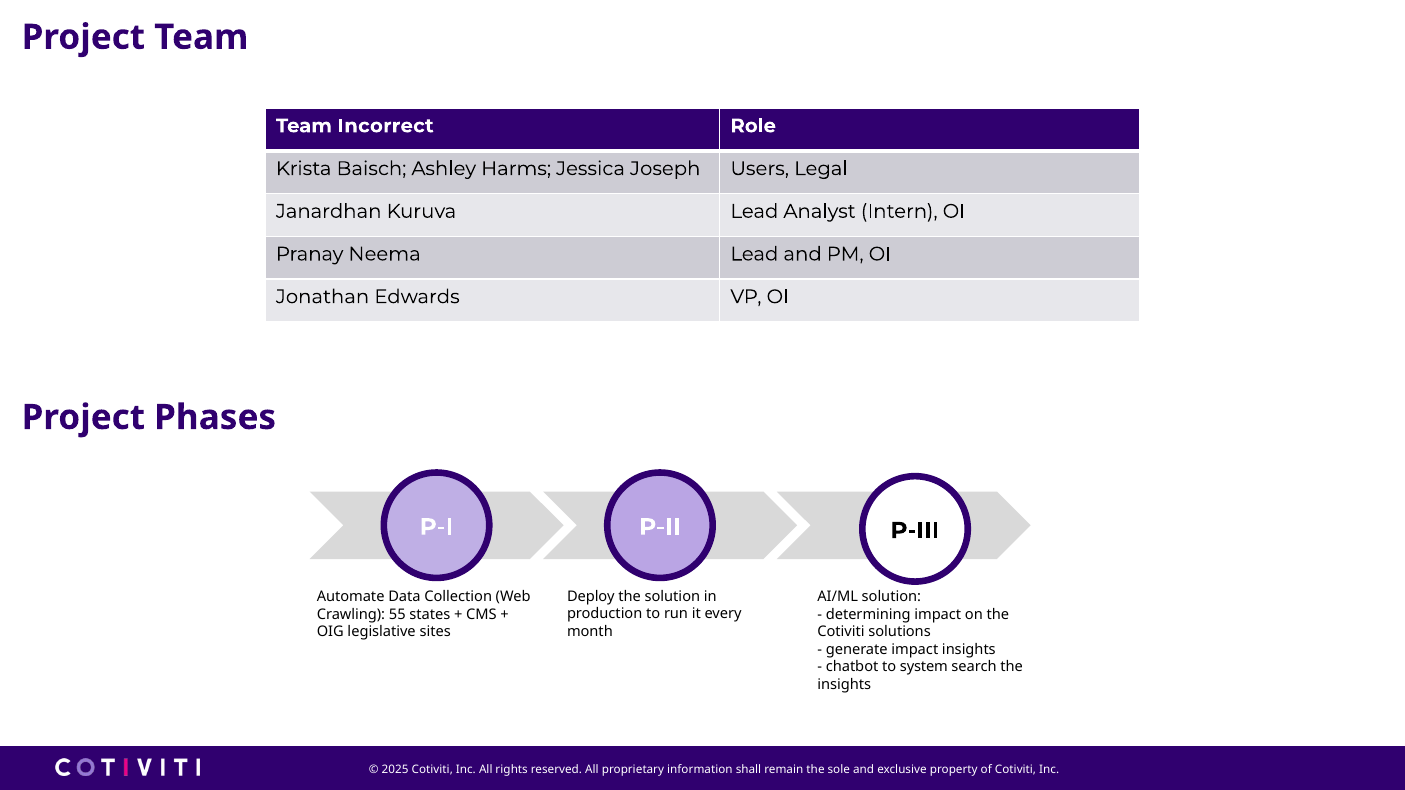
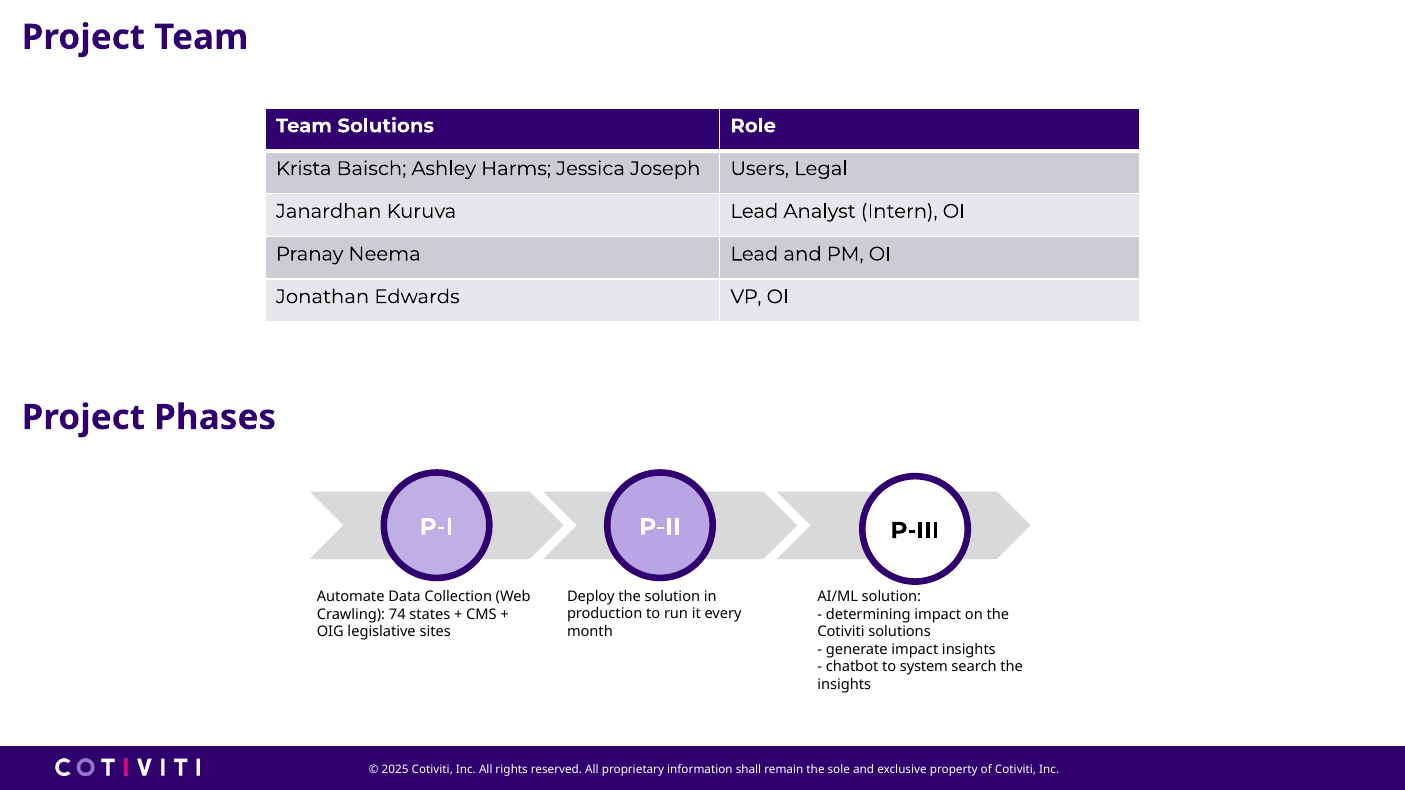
Team Incorrect: Incorrect -> Solutions
55: 55 -> 74
